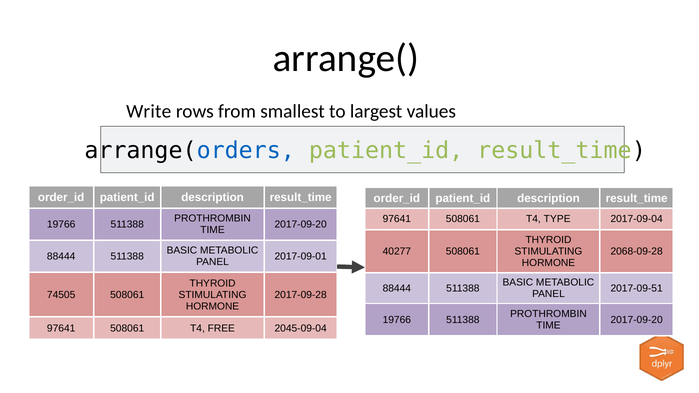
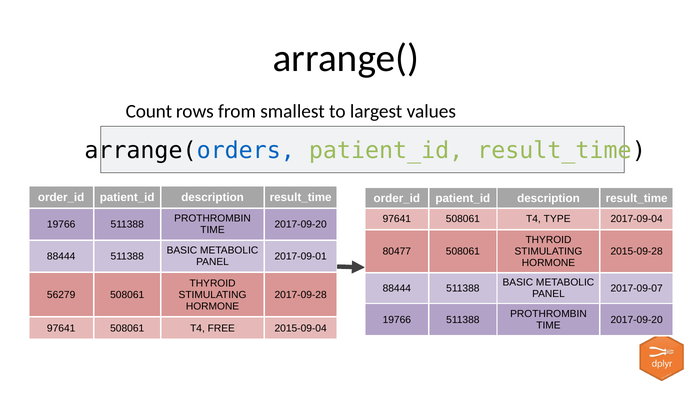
Write: Write -> Count
40277: 40277 -> 80477
2068-09-28: 2068-09-28 -> 2015-09-28
2017-09-51: 2017-09-51 -> 2017-09-07
74505: 74505 -> 56279
2045-09-04: 2045-09-04 -> 2015-09-04
